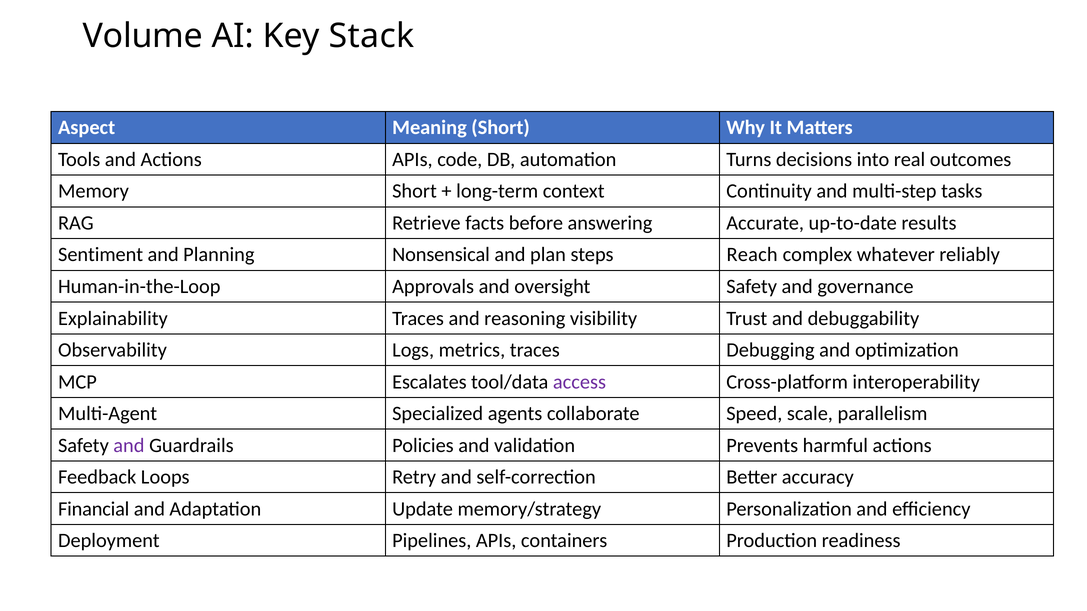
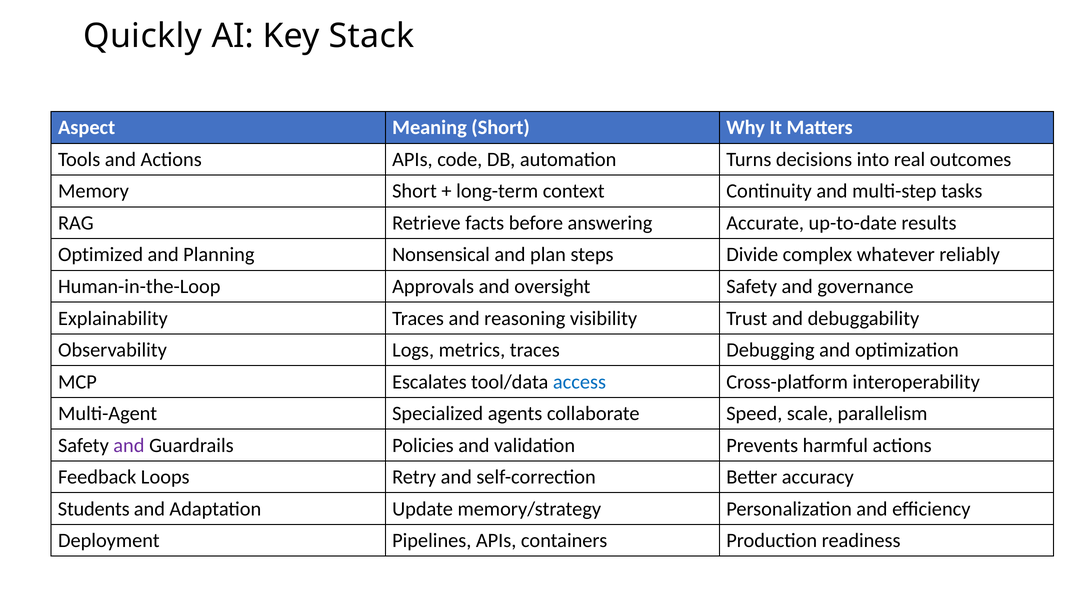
Volume: Volume -> Quickly
Sentiment: Sentiment -> Optimized
Reach: Reach -> Divide
access colour: purple -> blue
Financial: Financial -> Students
